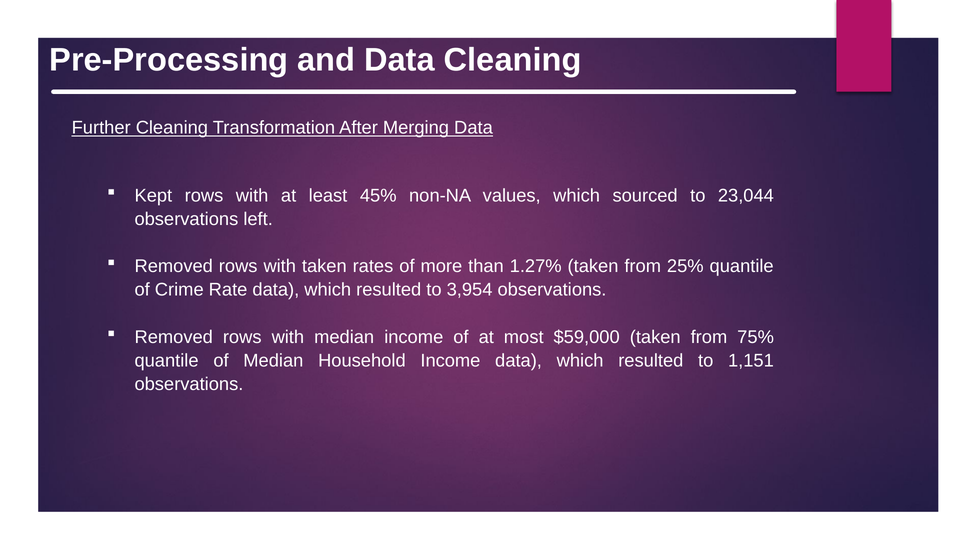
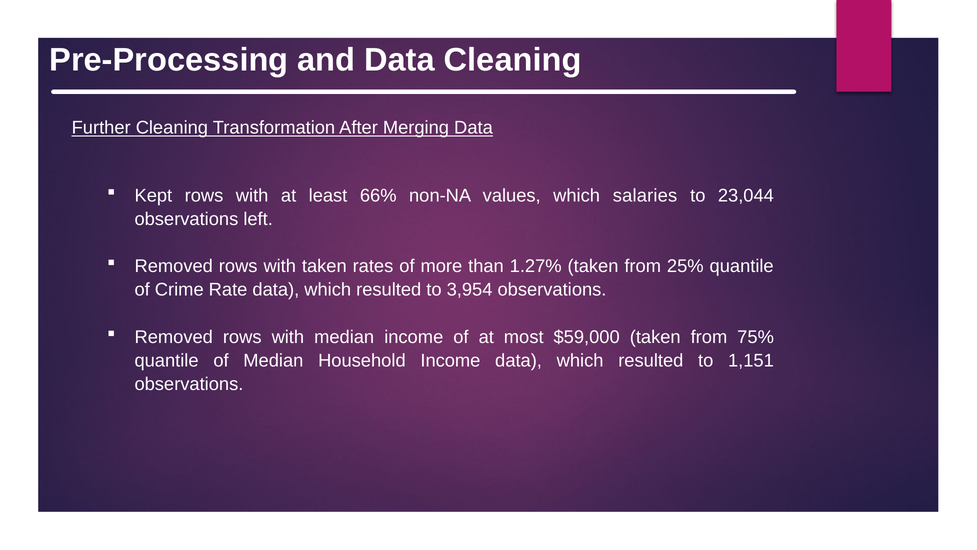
45%: 45% -> 66%
sourced: sourced -> salaries
